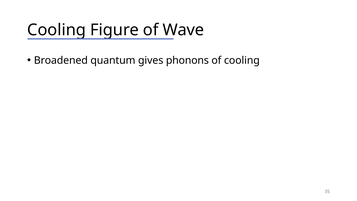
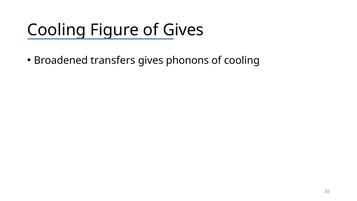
Wave at (183, 30): Wave -> Gives
quantum: quantum -> transfers
